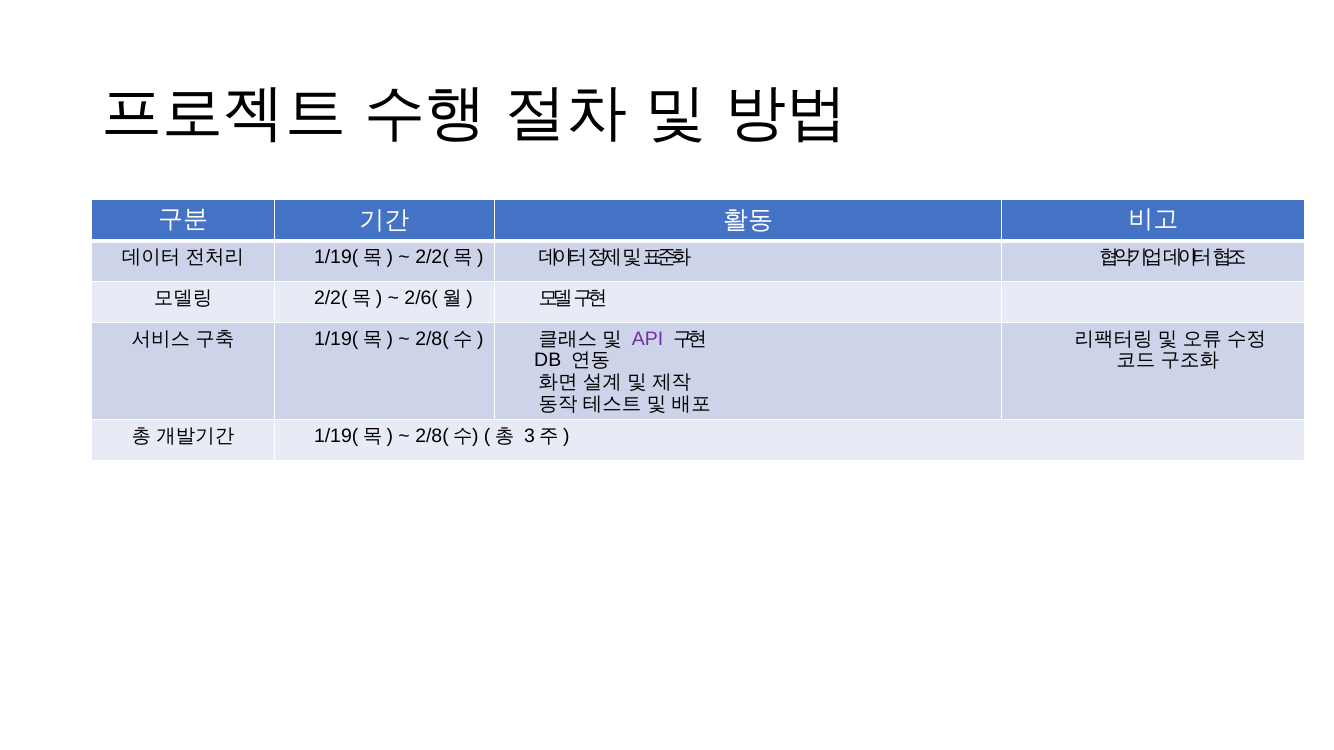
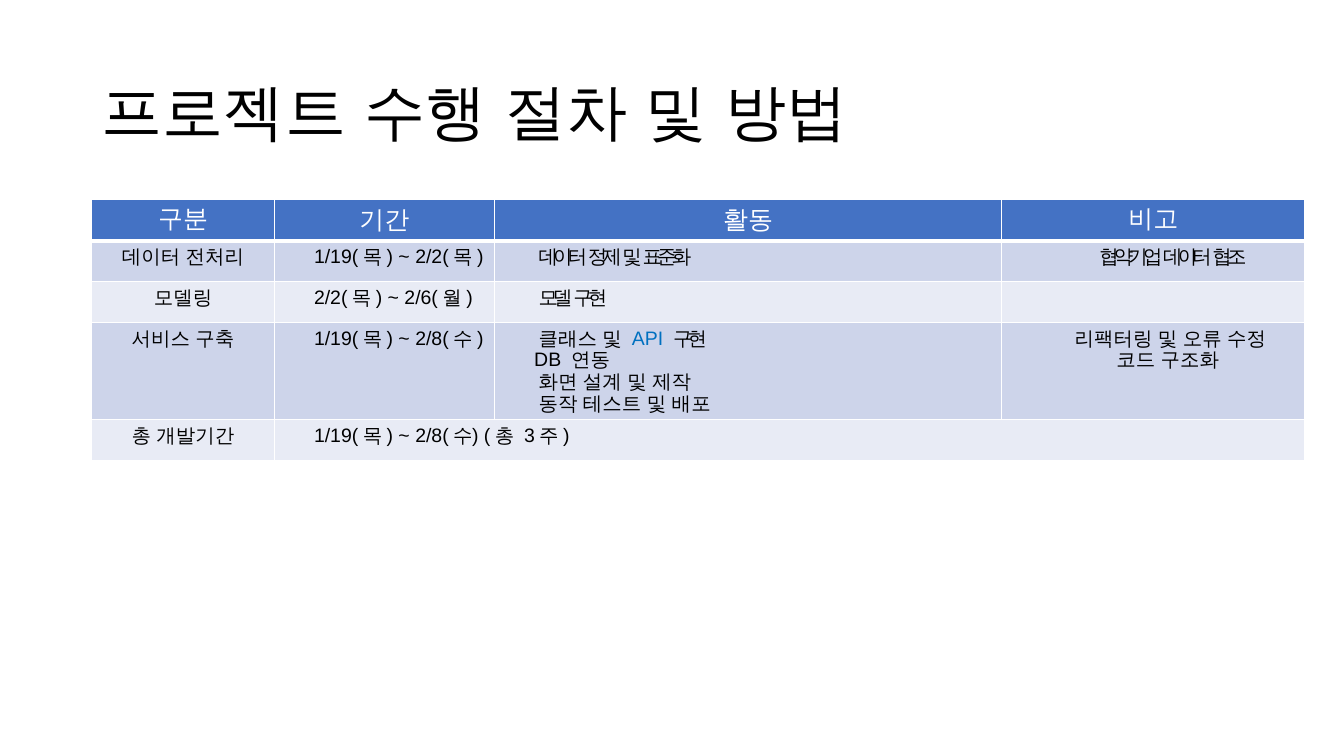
API colour: purple -> blue
